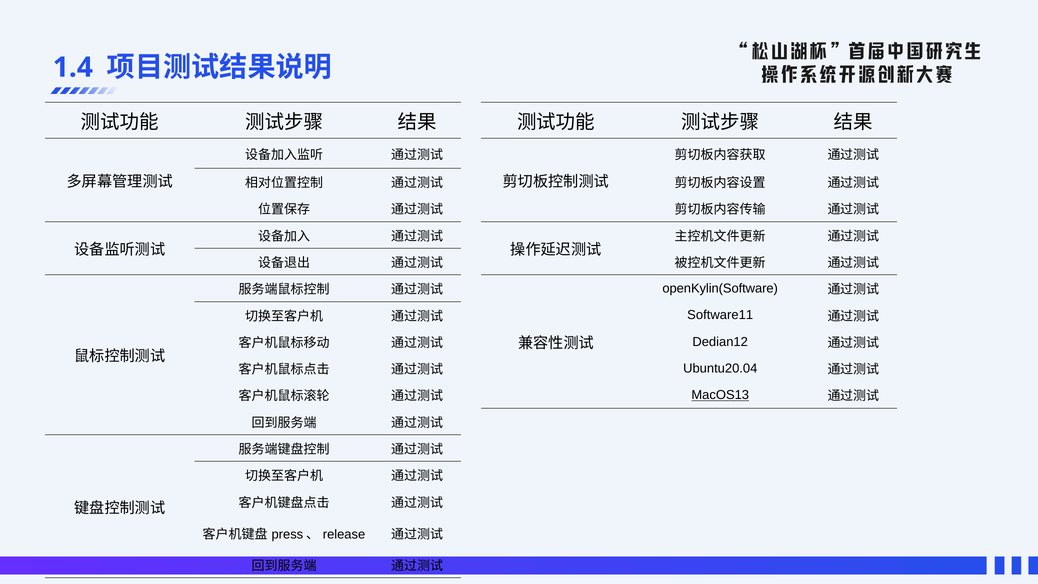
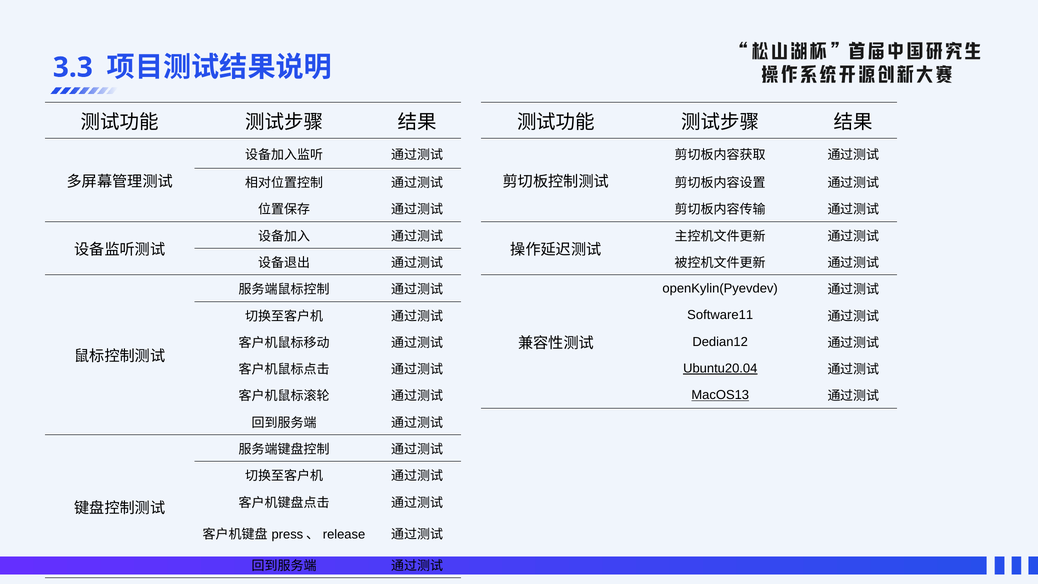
1.4: 1.4 -> 3.3
openKylin(Software: openKylin(Software -> openKylin(Pyevdev
Ubuntu20.04 underline: none -> present
